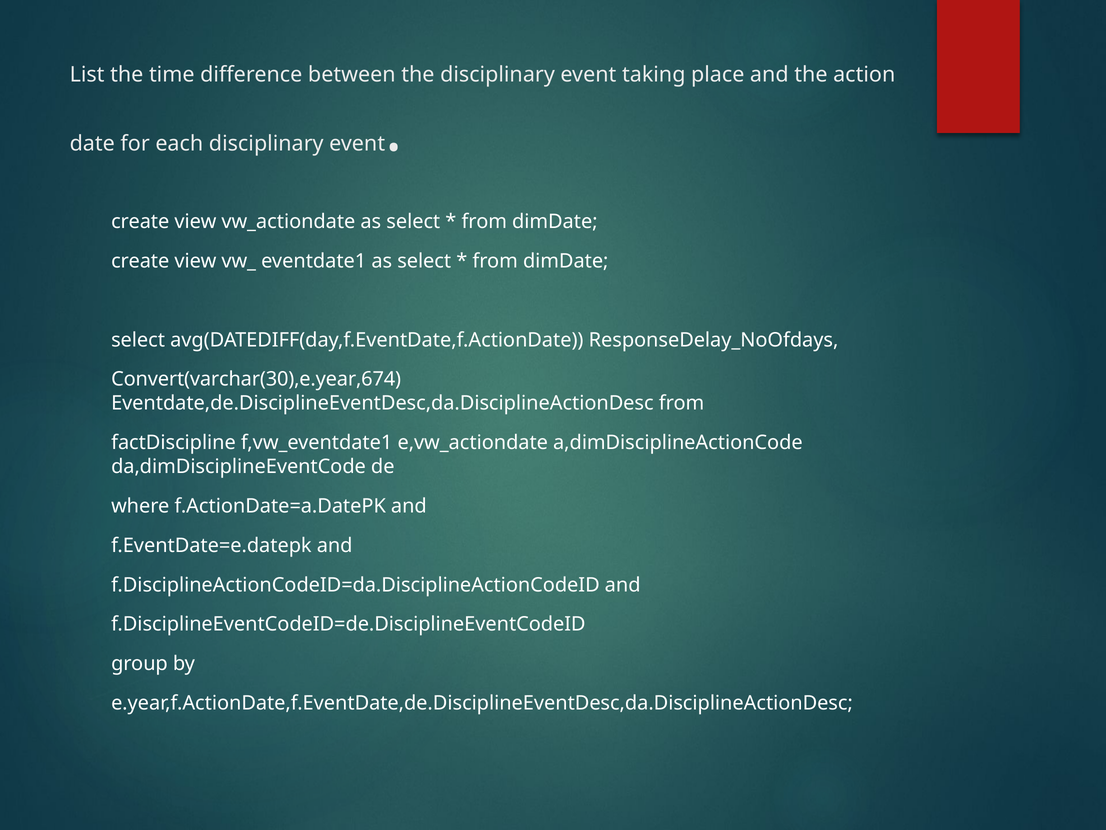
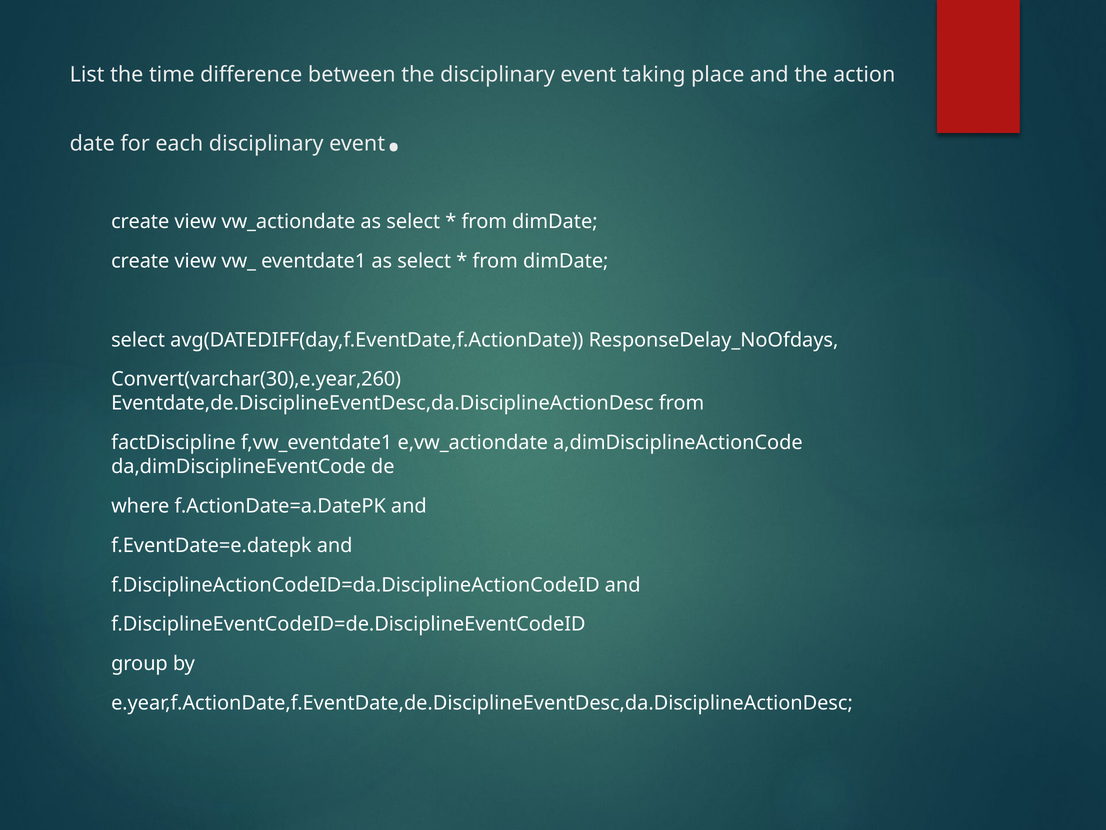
Convert(varchar(30),e.year,674: Convert(varchar(30),e.year,674 -> Convert(varchar(30),e.year,260
